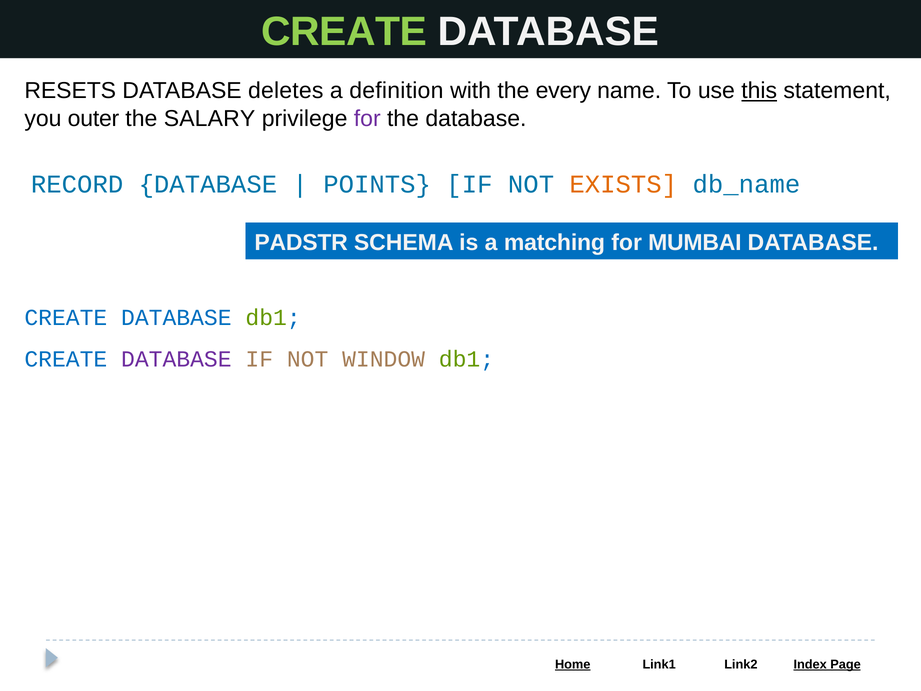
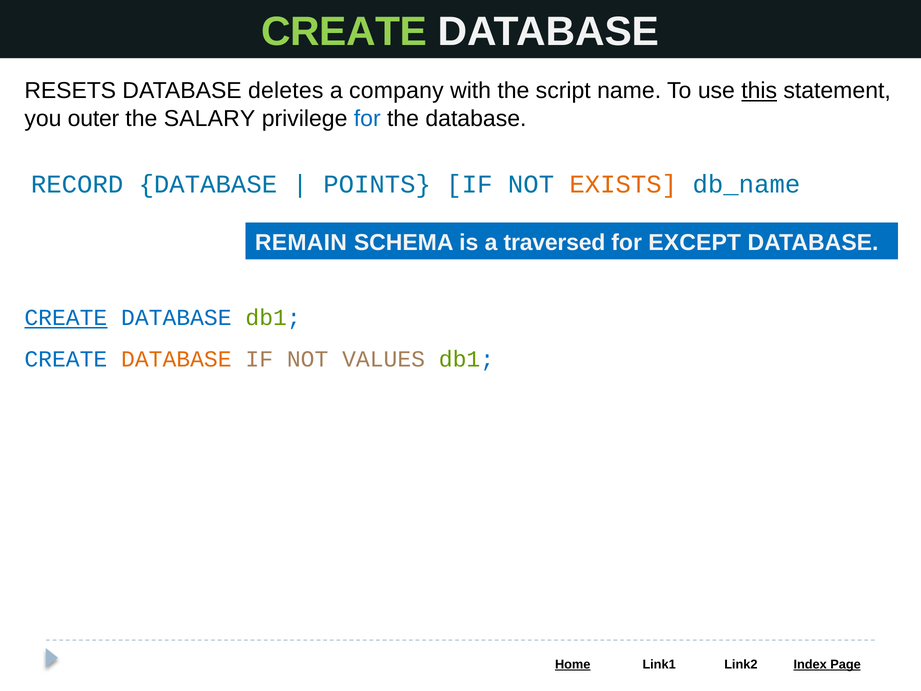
definition: definition -> company
every: every -> script
for at (367, 118) colour: purple -> blue
PADSTR: PADSTR -> REMAIN
matching: matching -> traversed
MUMBAI: MUMBAI -> EXCEPT
CREATE at (66, 318) underline: none -> present
DATABASE at (176, 359) colour: purple -> orange
WINDOW: WINDOW -> VALUES
